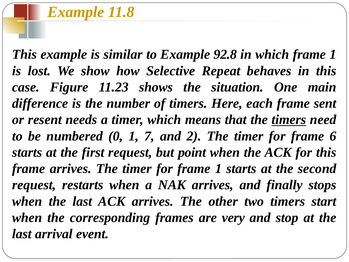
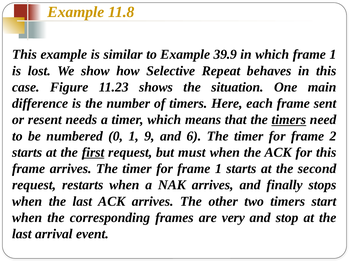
92.8: 92.8 -> 39.9
7: 7 -> 9
2: 2 -> 6
6: 6 -> 2
first underline: none -> present
point: point -> must
